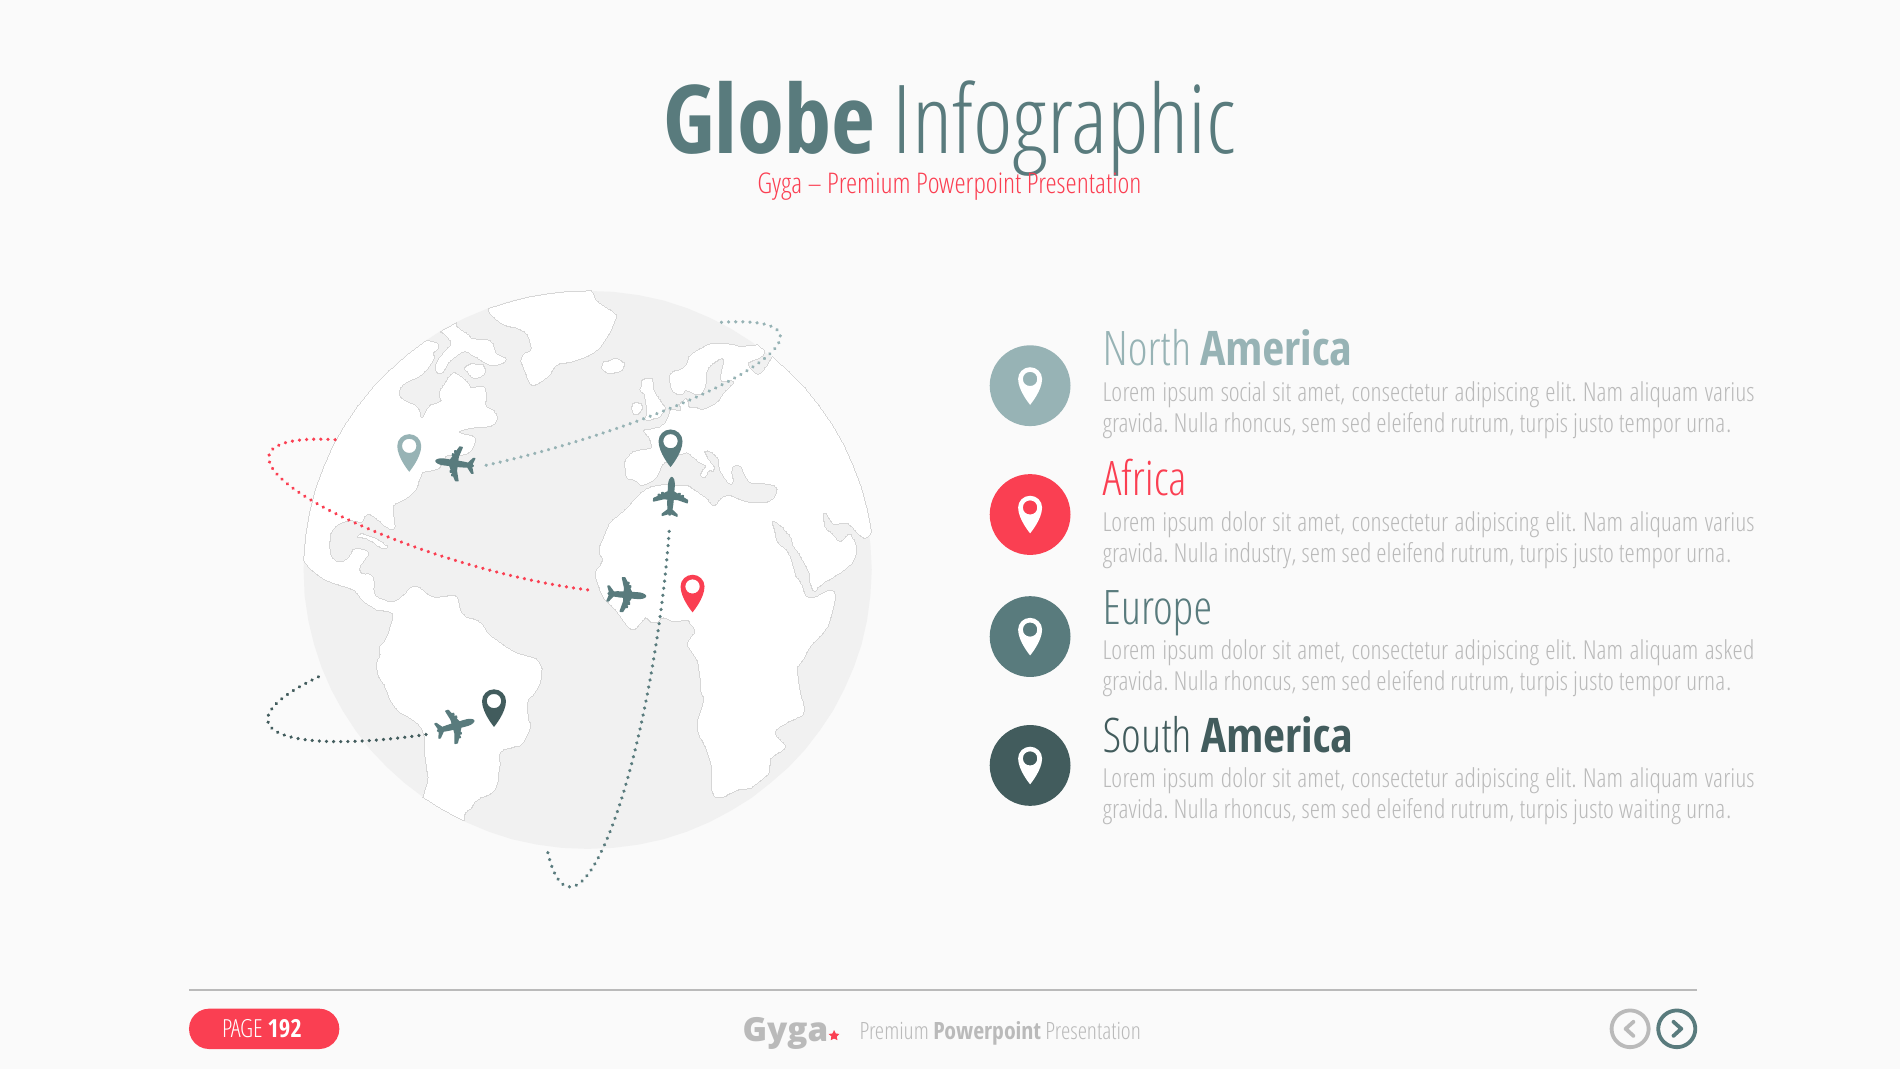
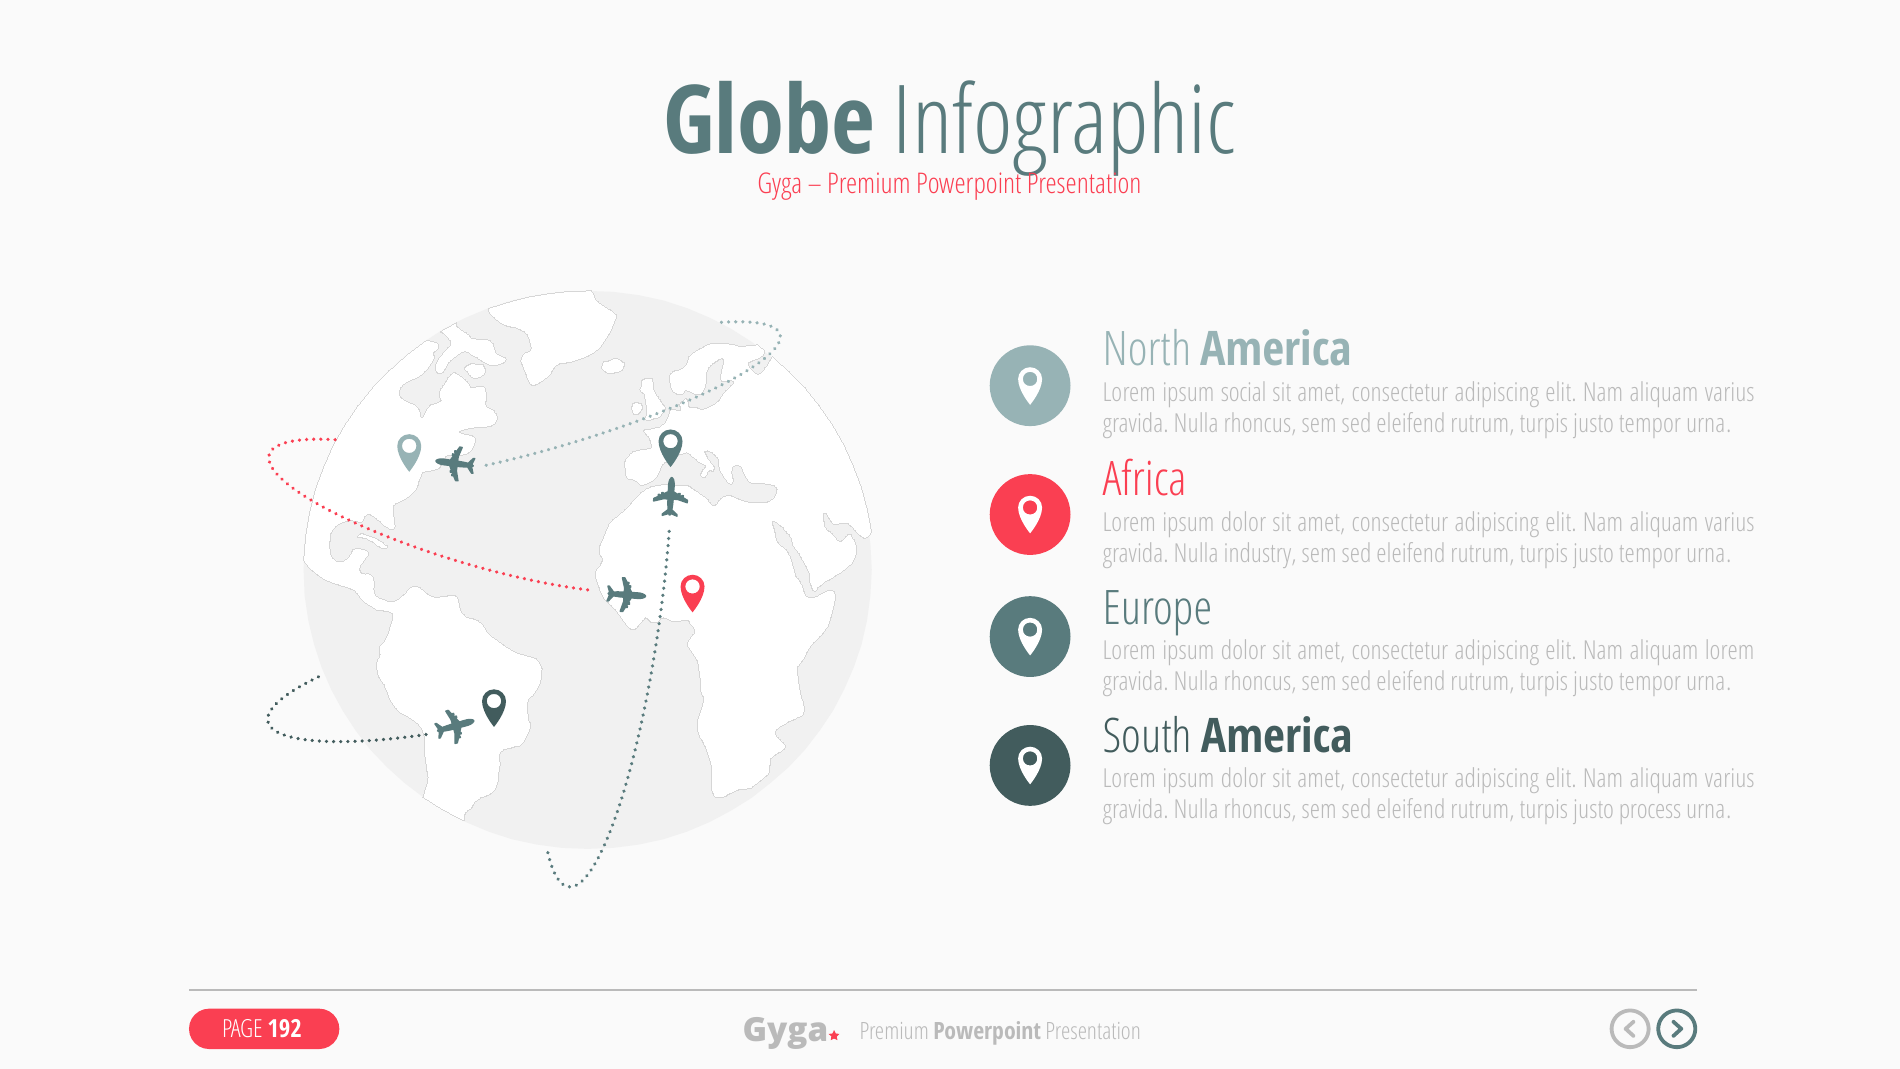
aliquam asked: asked -> lorem
waiting: waiting -> process
